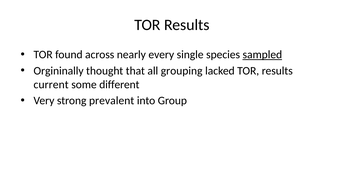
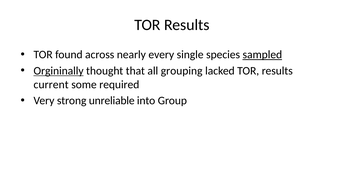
Orgininally underline: none -> present
different: different -> required
prevalent: prevalent -> unreliable
